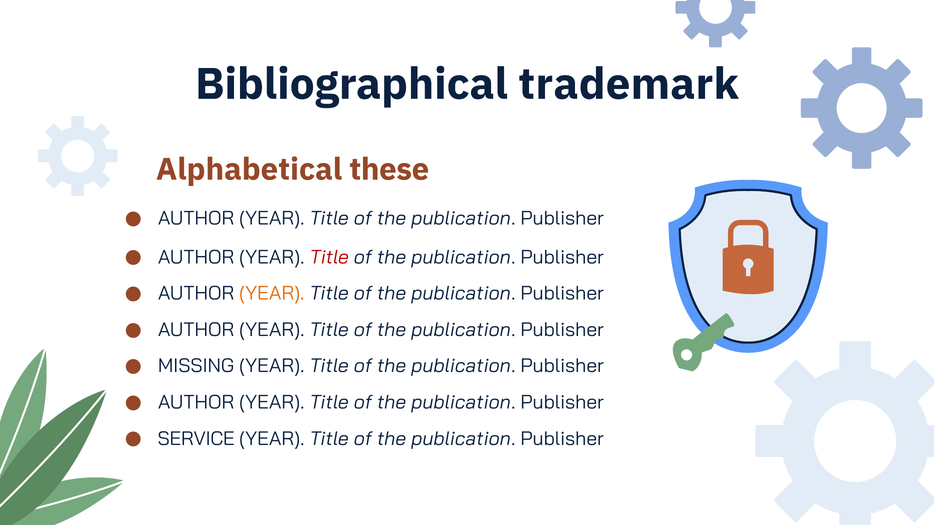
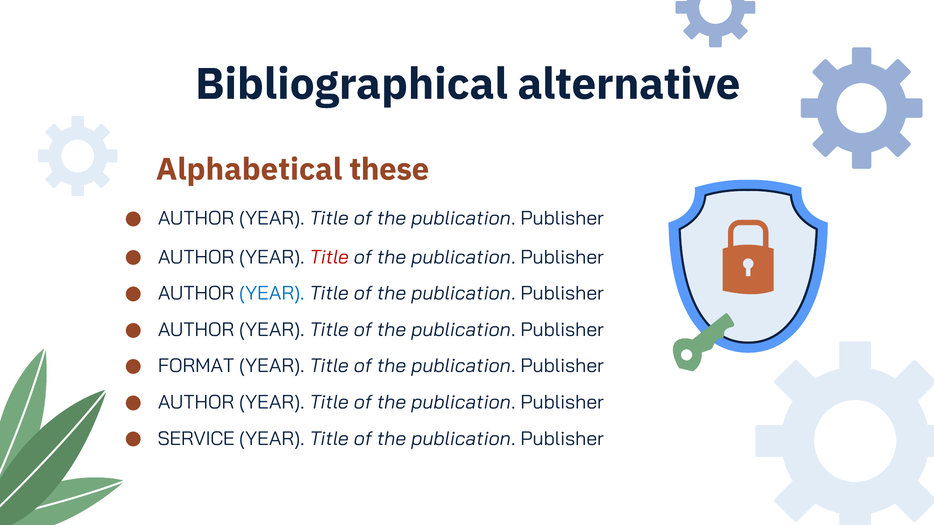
trademark: trademark -> alternative
YEAR at (272, 294) colour: orange -> blue
MISSING: MISSING -> FORMAT
